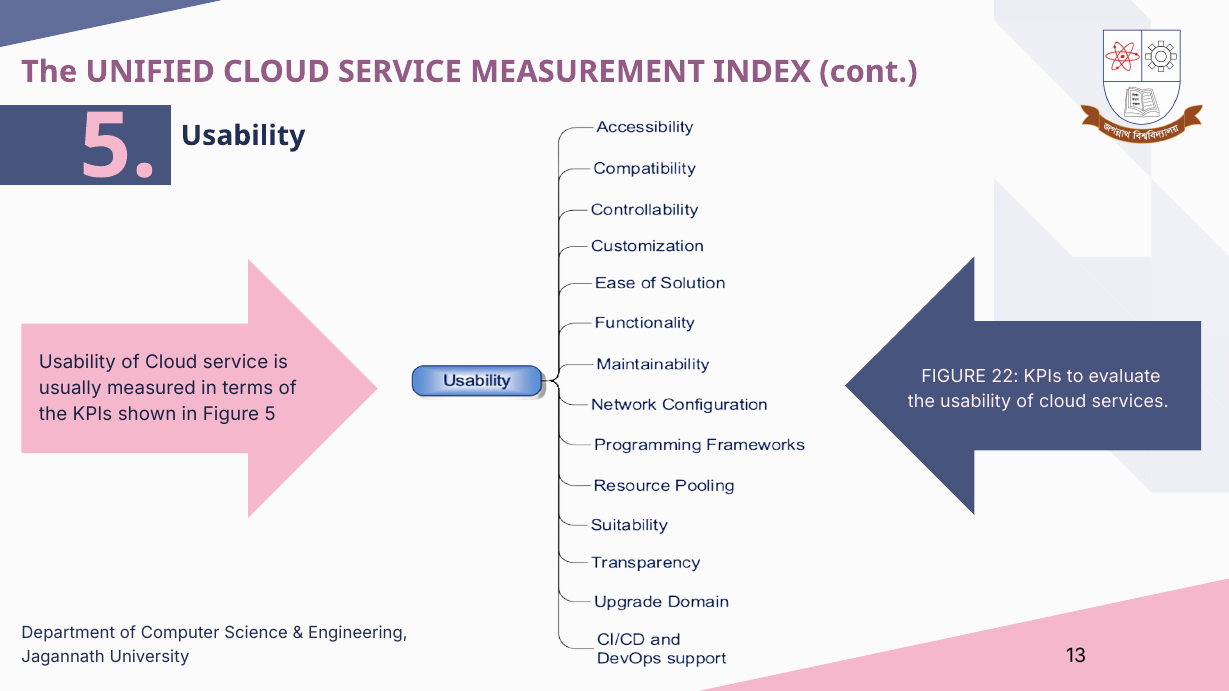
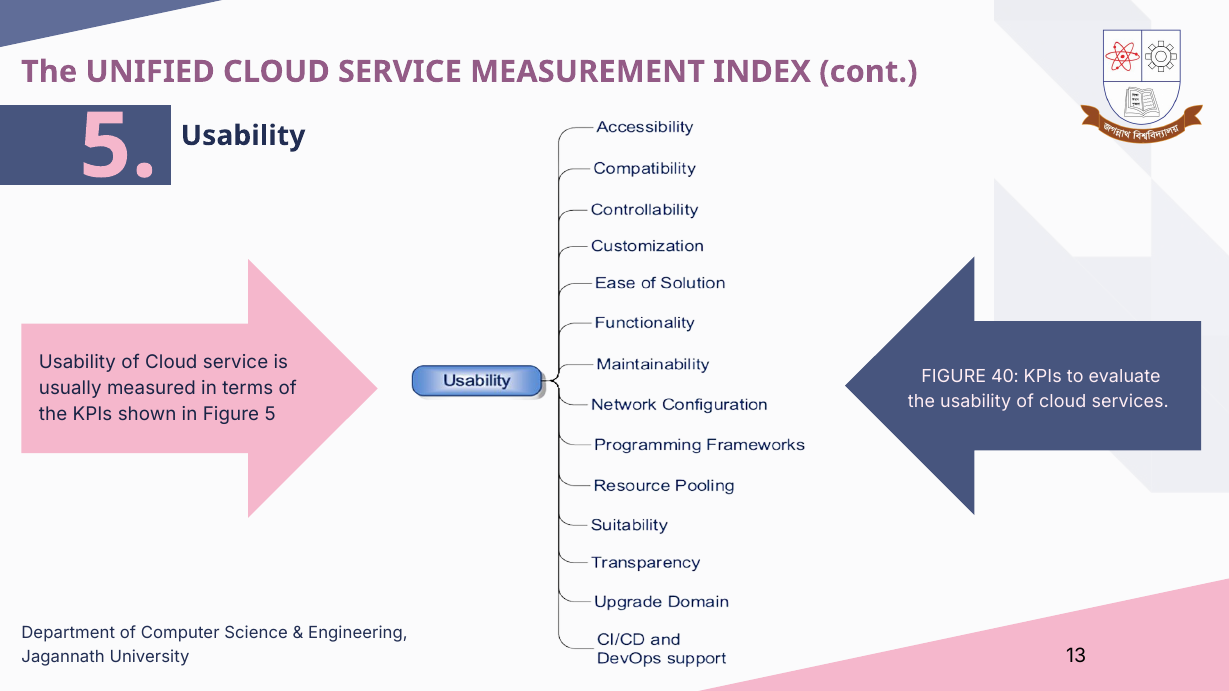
22: 22 -> 40
